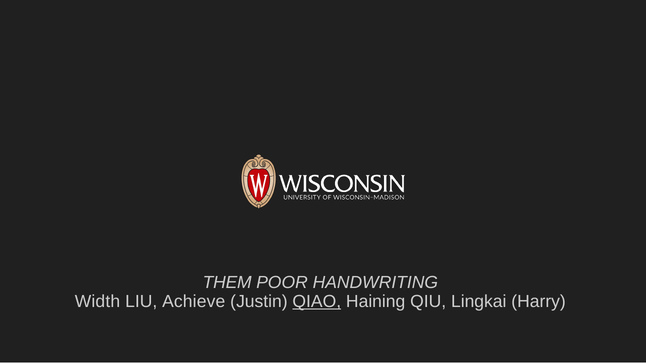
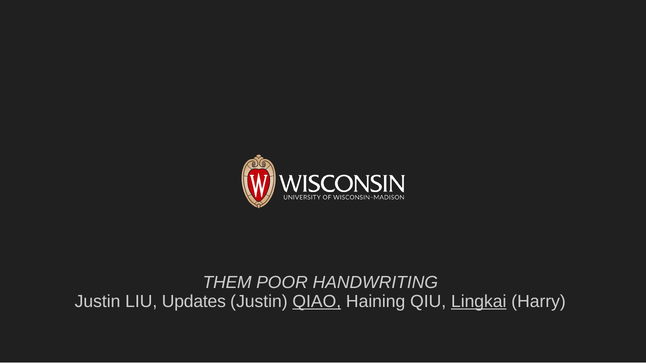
Width at (97, 302): Width -> Justin
Achieve: Achieve -> Updates
Lingkai underline: none -> present
